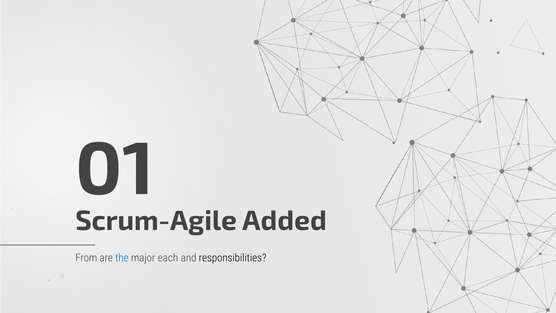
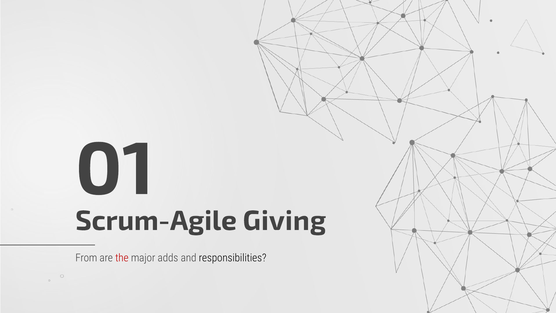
Added: Added -> Giving
the colour: blue -> red
each: each -> adds
